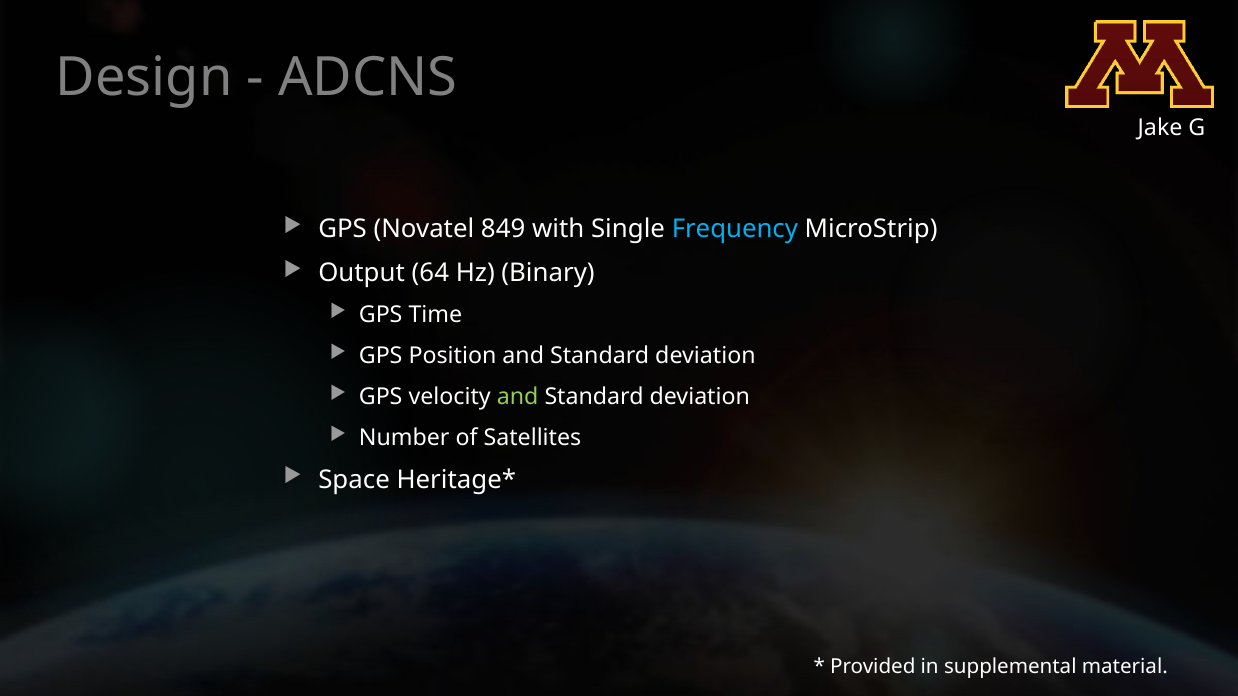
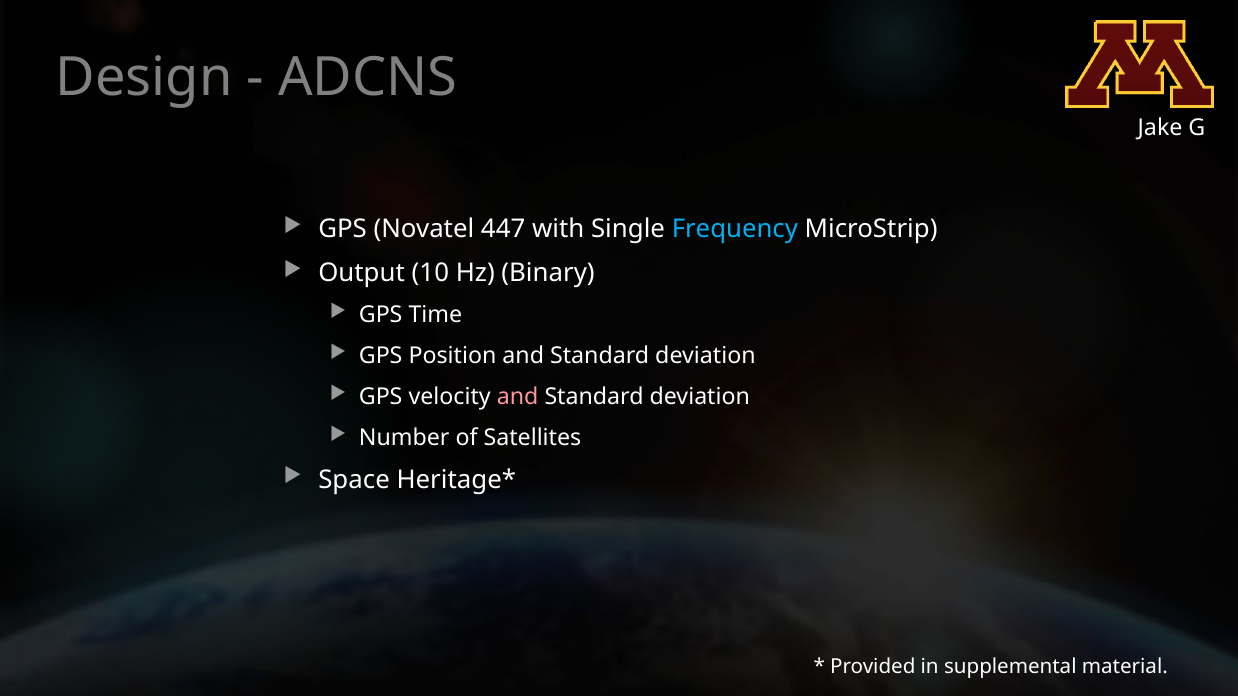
849: 849 -> 447
64: 64 -> 10
and at (518, 397) colour: light green -> pink
